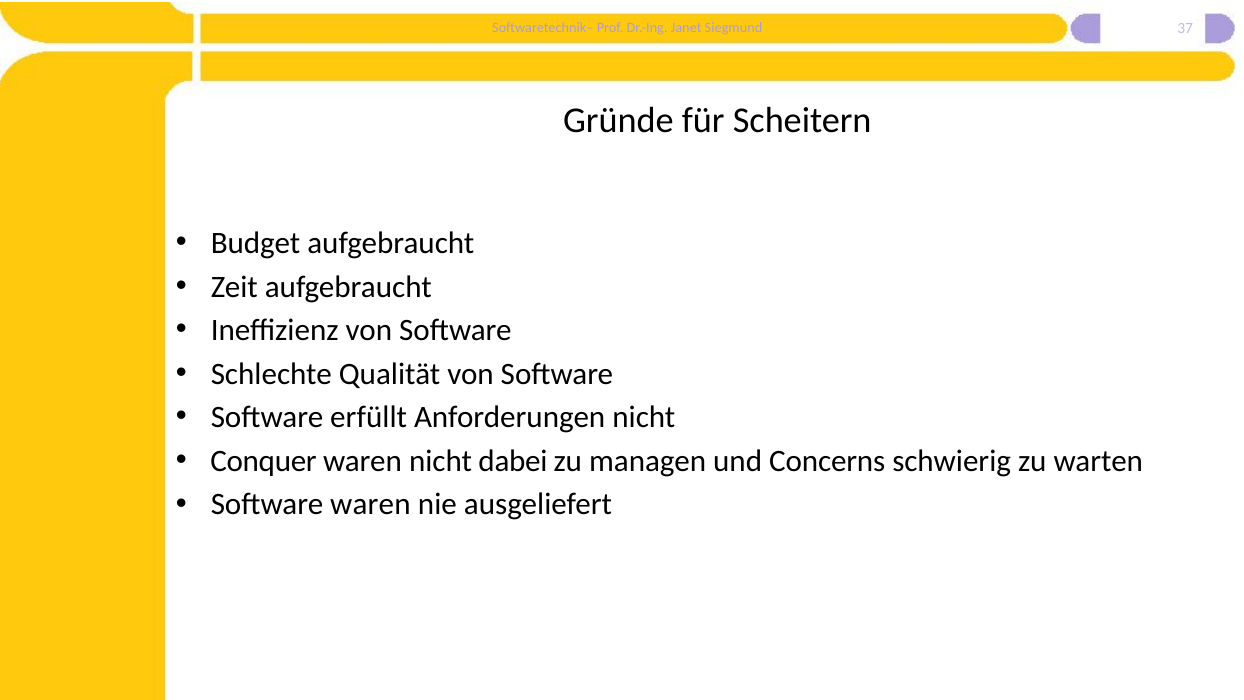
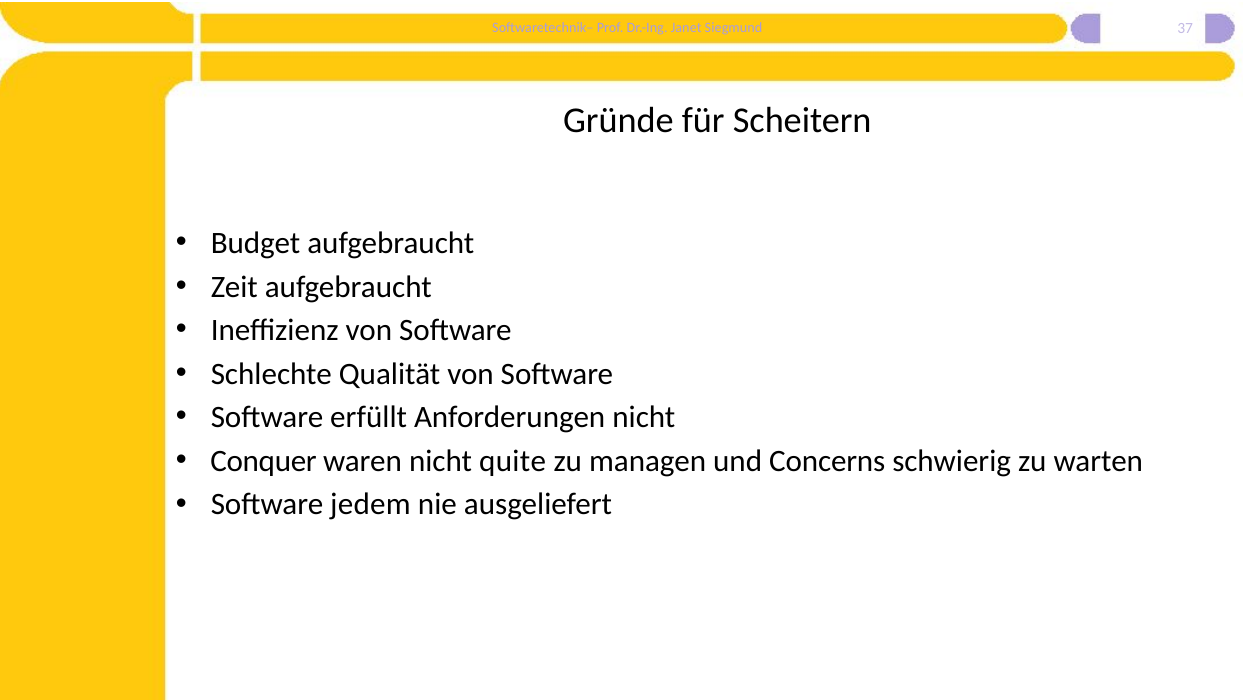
dabei: dabei -> quite
Software waren: waren -> jedem
